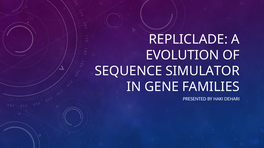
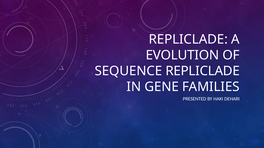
SEQUENCE SIMULATOR: SIMULATOR -> REPLICLADE
